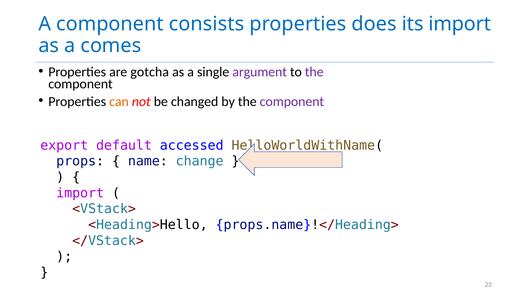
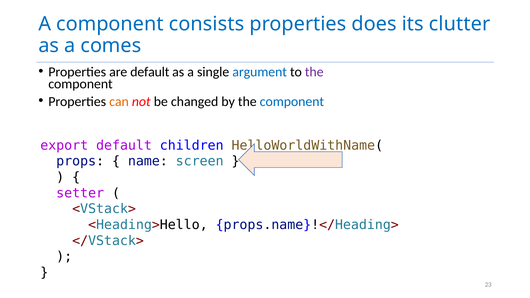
its import: import -> clutter
are gotcha: gotcha -> default
argument colour: purple -> blue
component at (292, 102) colour: purple -> blue
accessed: accessed -> children
change: change -> screen
import at (80, 193): import -> setter
